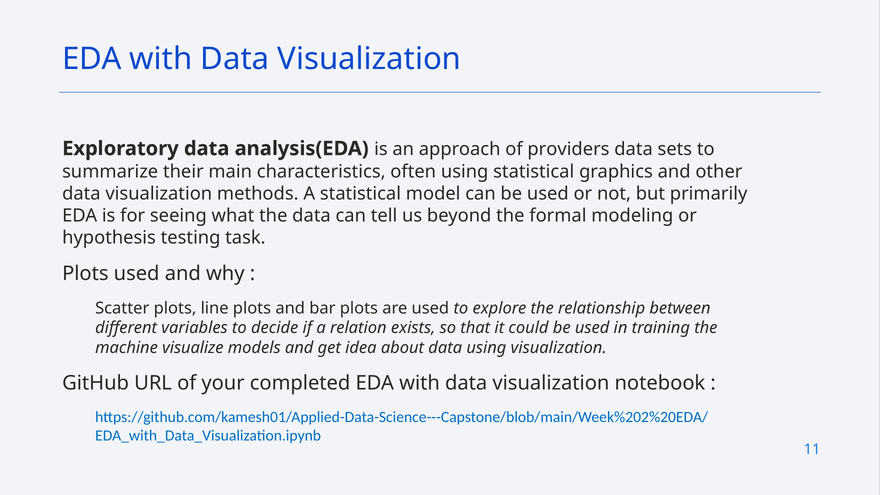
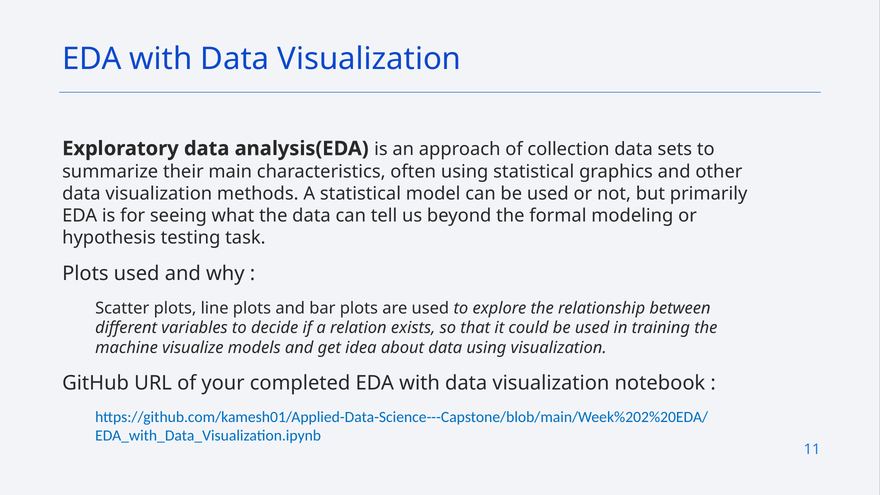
providers: providers -> collection
